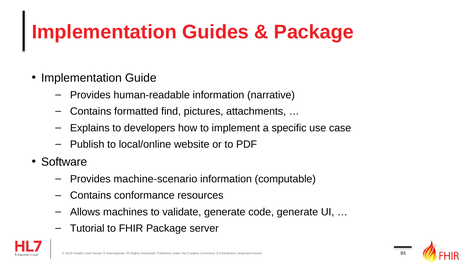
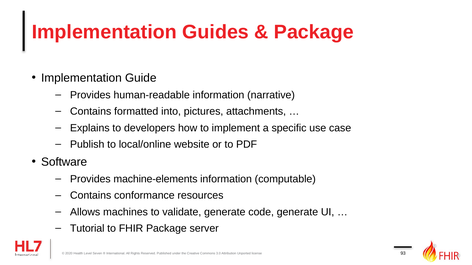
find: find -> into
machine-scenario: machine-scenario -> machine-elements
